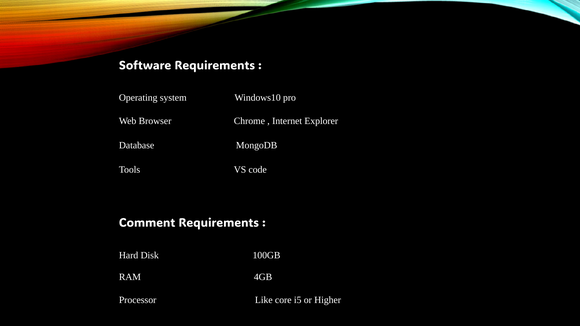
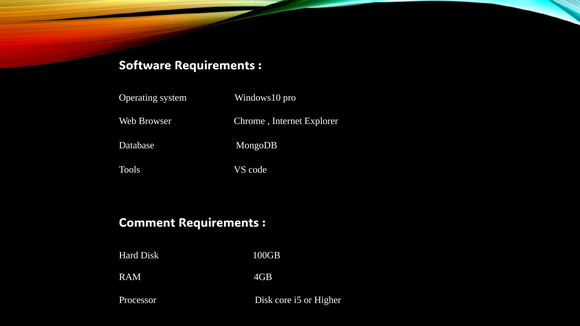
Processor Like: Like -> Disk
